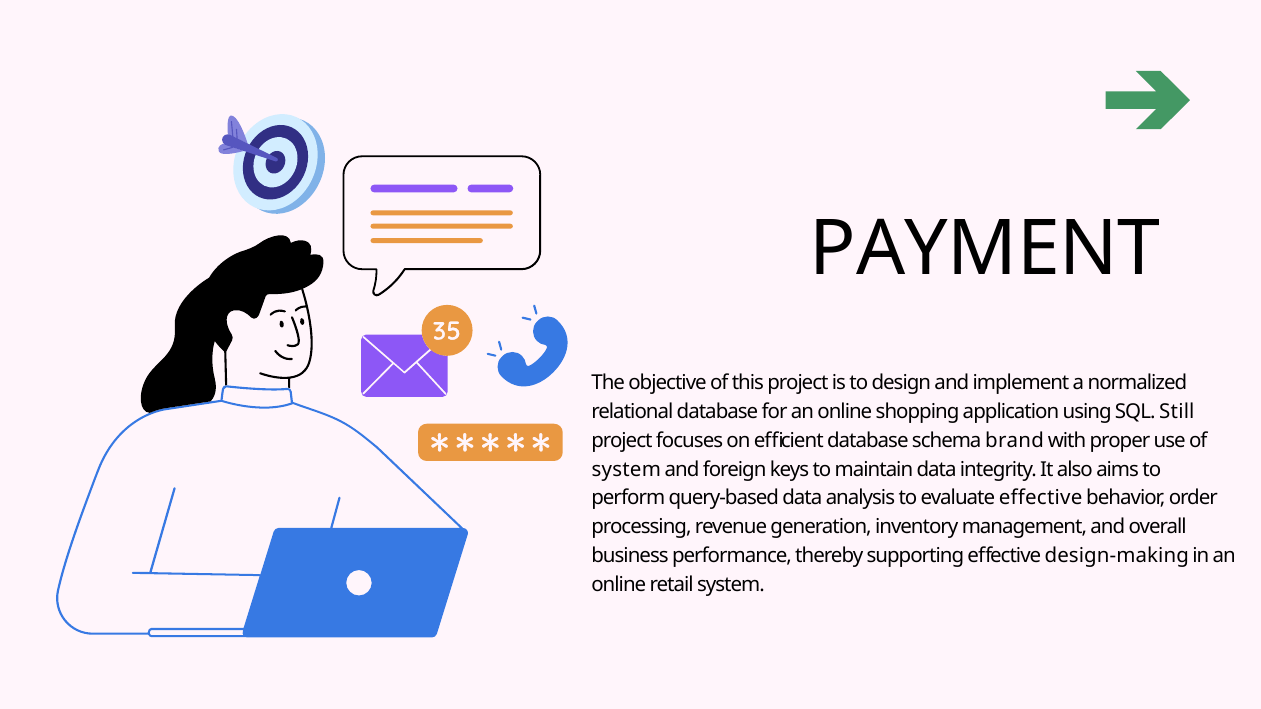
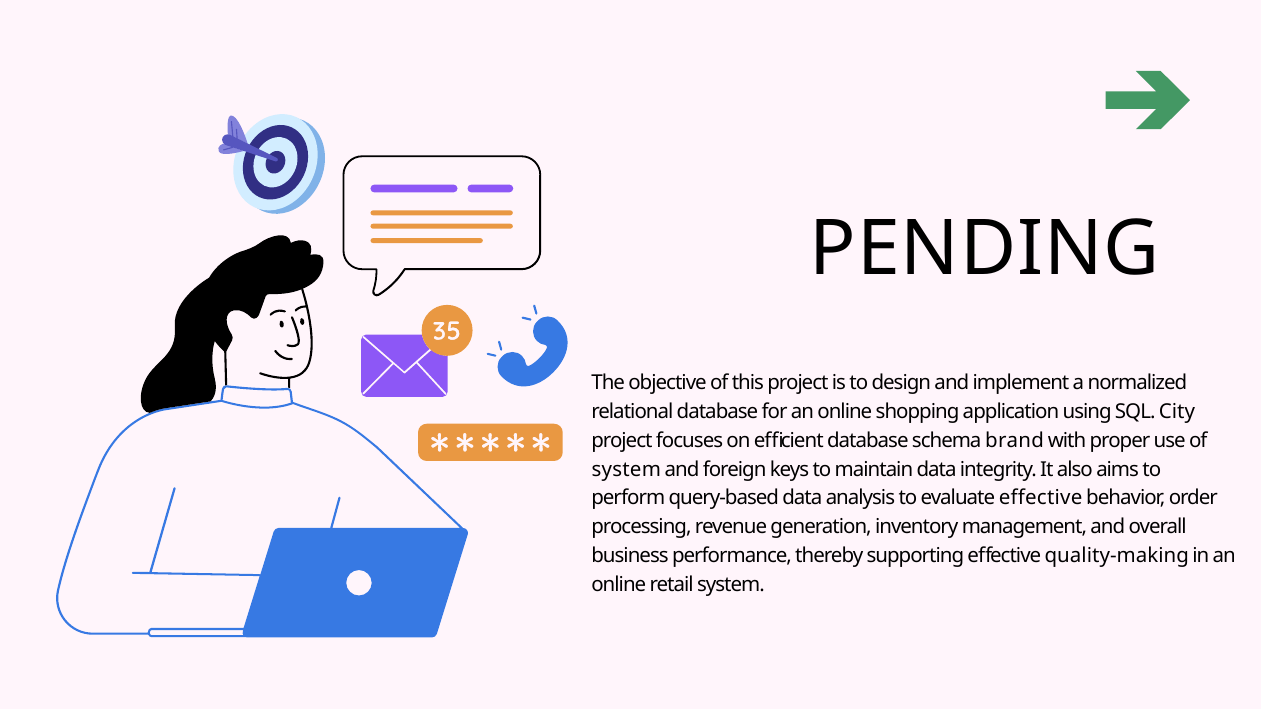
PAYMENT: PAYMENT -> PENDING
Still: Still -> City
design-making: design-making -> quality-making
